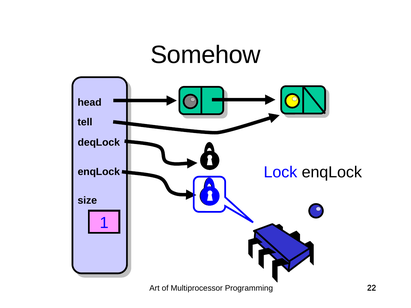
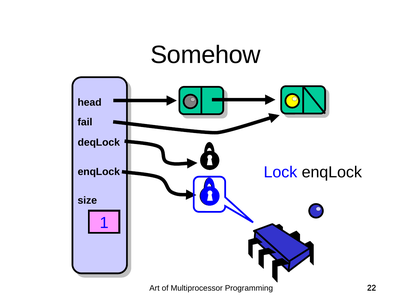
tell: tell -> fail
